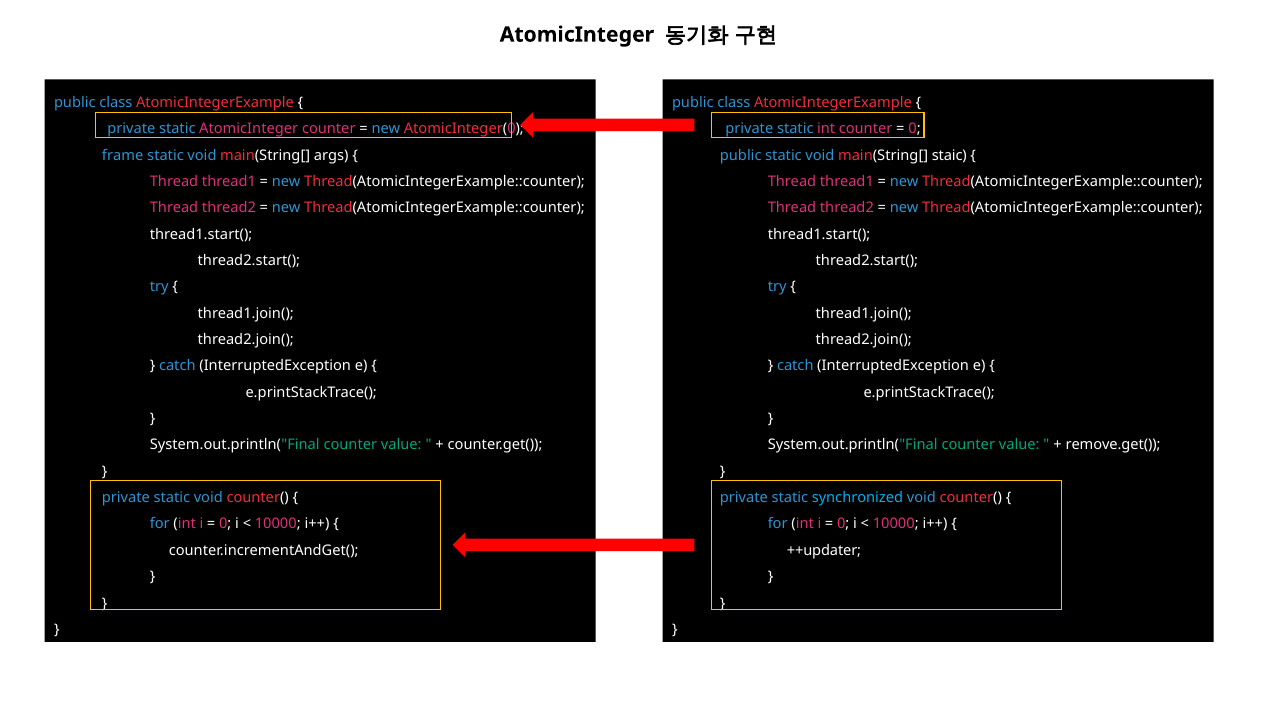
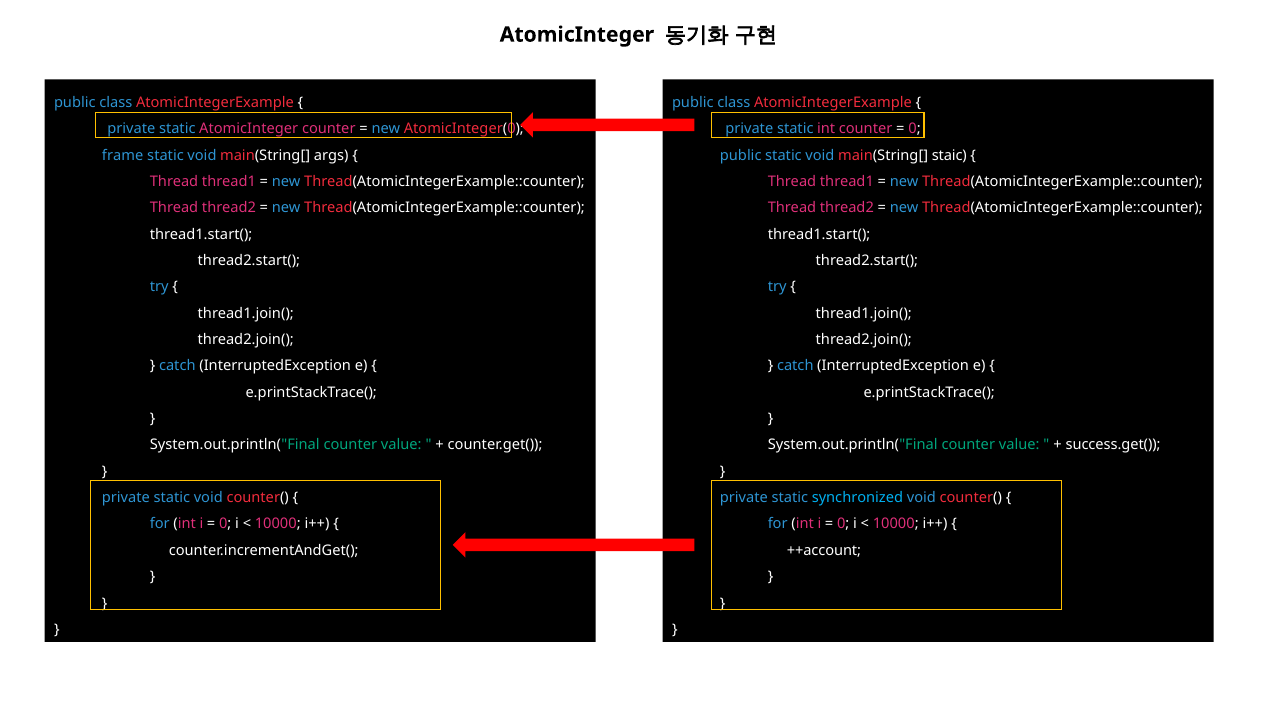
remove.get(: remove.get( -> success.get(
++updater: ++updater -> ++account
